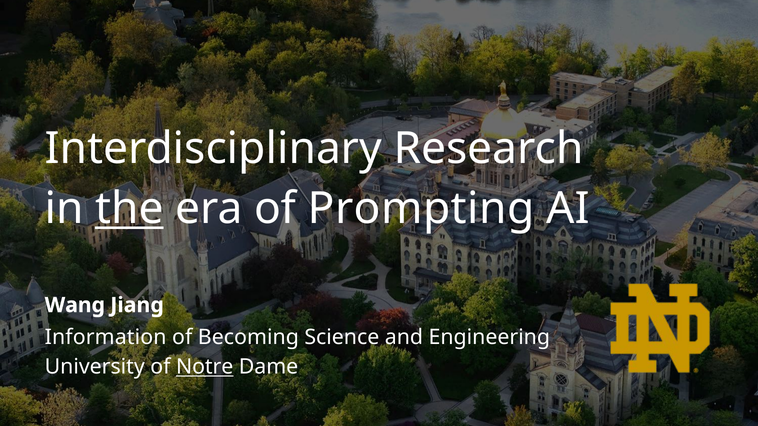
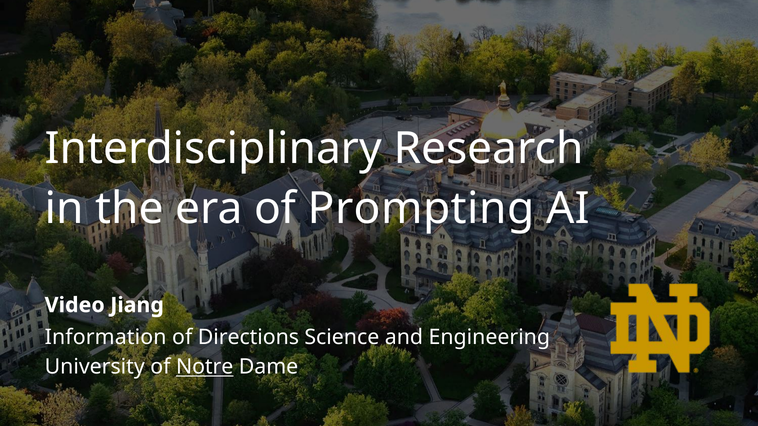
the underline: present -> none
Wang: Wang -> Video
Becoming: Becoming -> Directions
